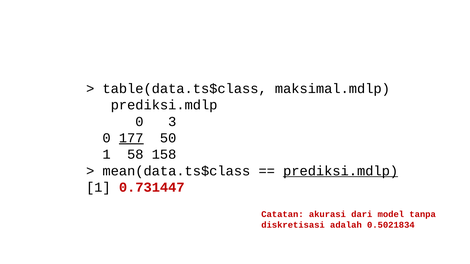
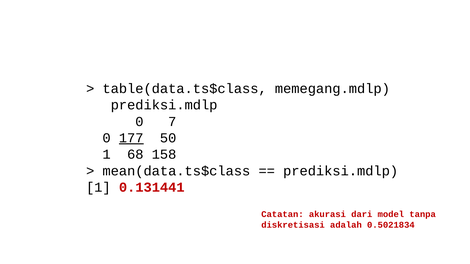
maksimal.mdlp: maksimal.mdlp -> memegang.mdlp
3: 3 -> 7
58: 58 -> 68
prediksi.mdlp at (341, 171) underline: present -> none
0.731447: 0.731447 -> 0.131441
